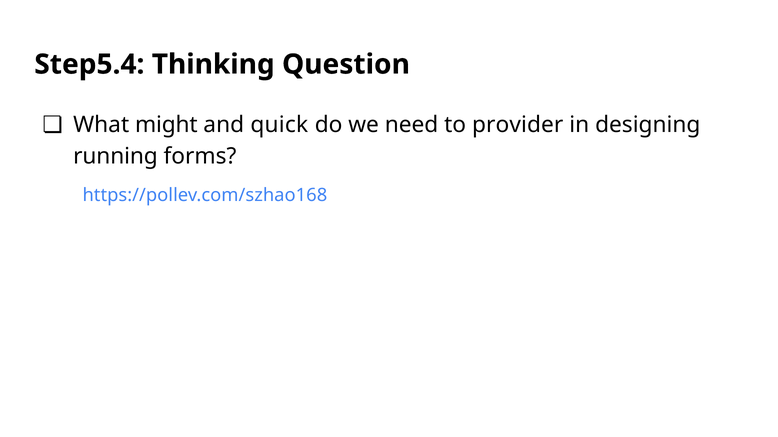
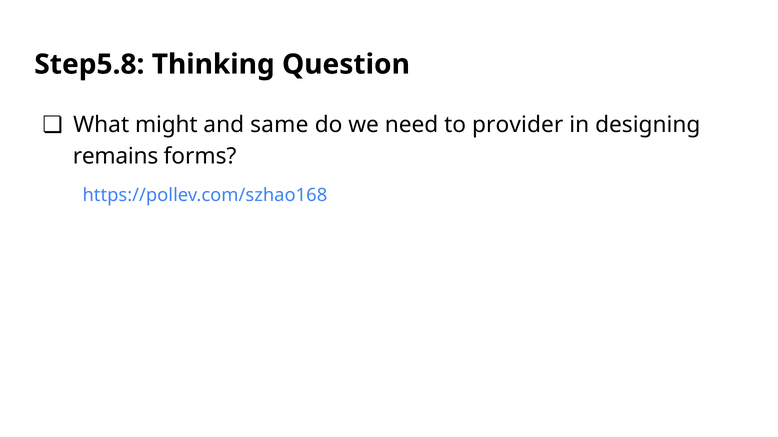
Step5.4: Step5.4 -> Step5.8
quick: quick -> same
running: running -> remains
